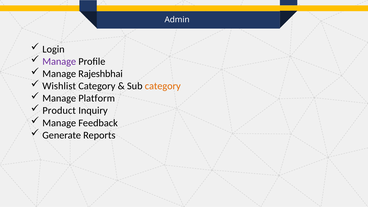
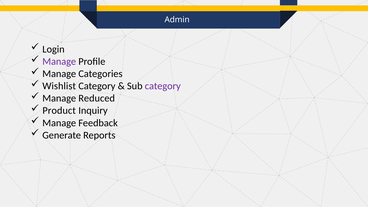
Rajeshbhai: Rajeshbhai -> Categories
category at (163, 86) colour: orange -> purple
Platform: Platform -> Reduced
